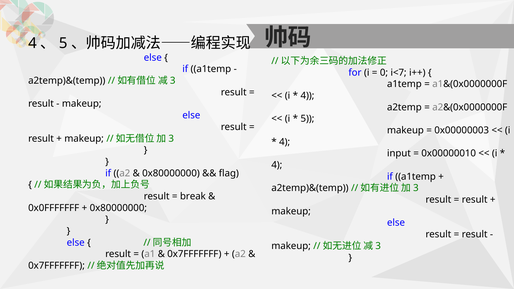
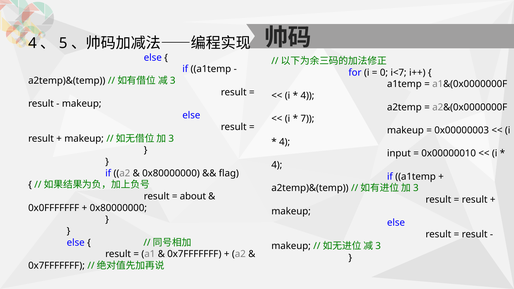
5 at (307, 119): 5 -> 7
break: break -> about
